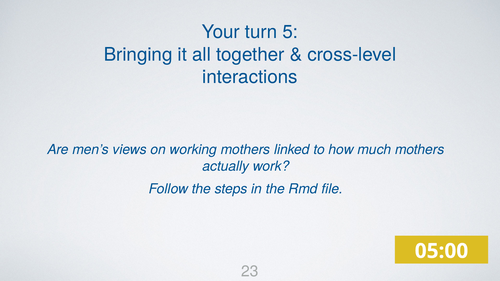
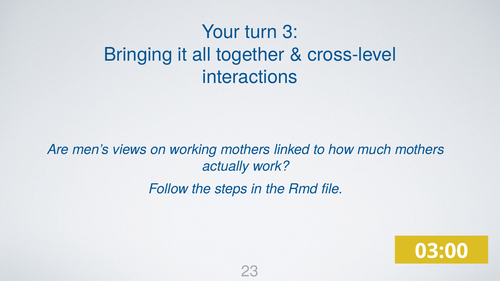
5: 5 -> 3
05:00: 05:00 -> 03:00
